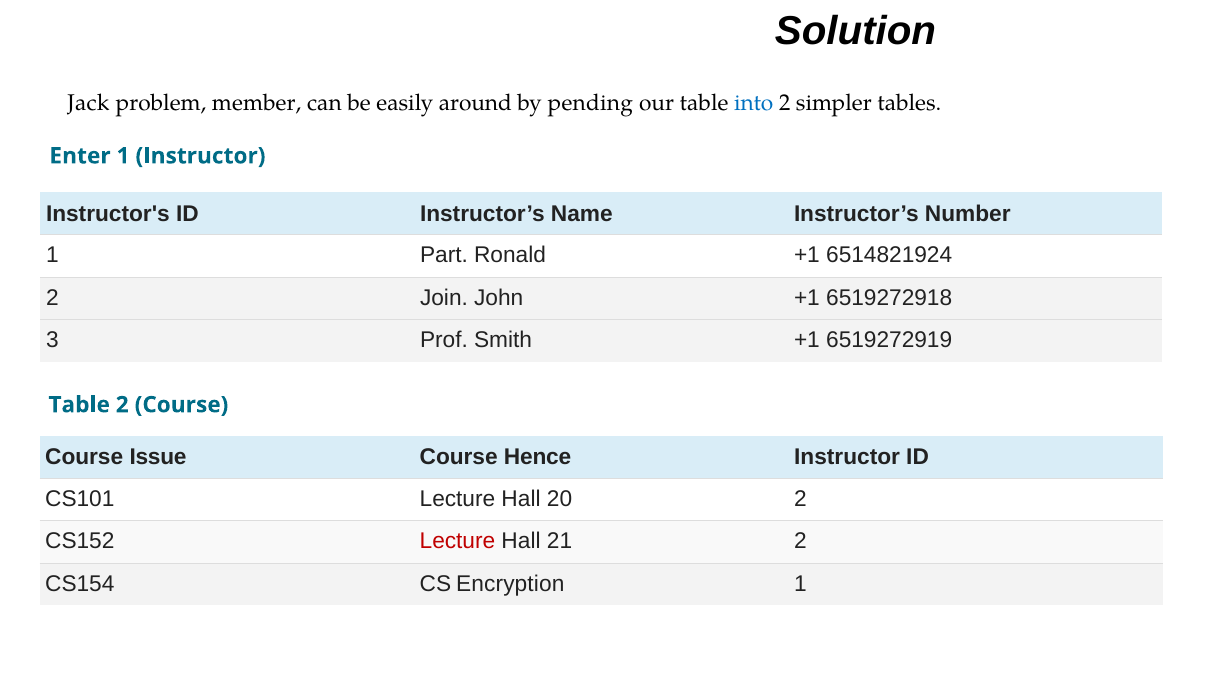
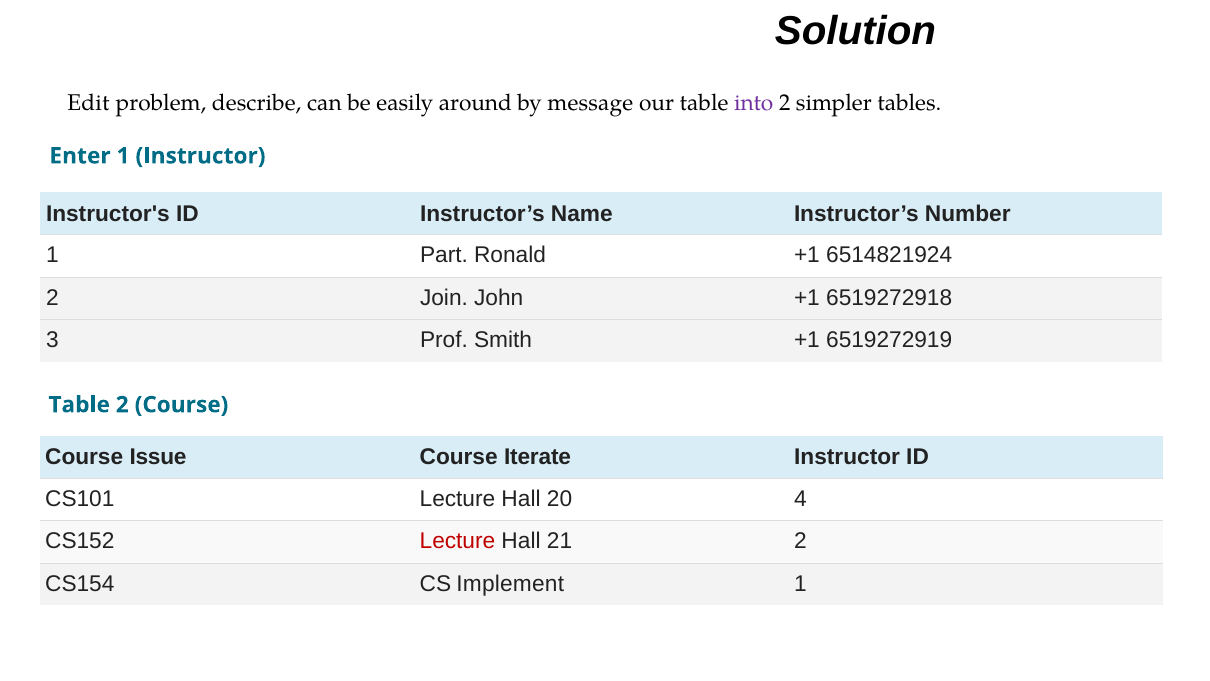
Jack: Jack -> Edit
member: member -> describe
pending: pending -> message
into colour: blue -> purple
Hence: Hence -> Iterate
20 2: 2 -> 4
Encryption: Encryption -> Implement
